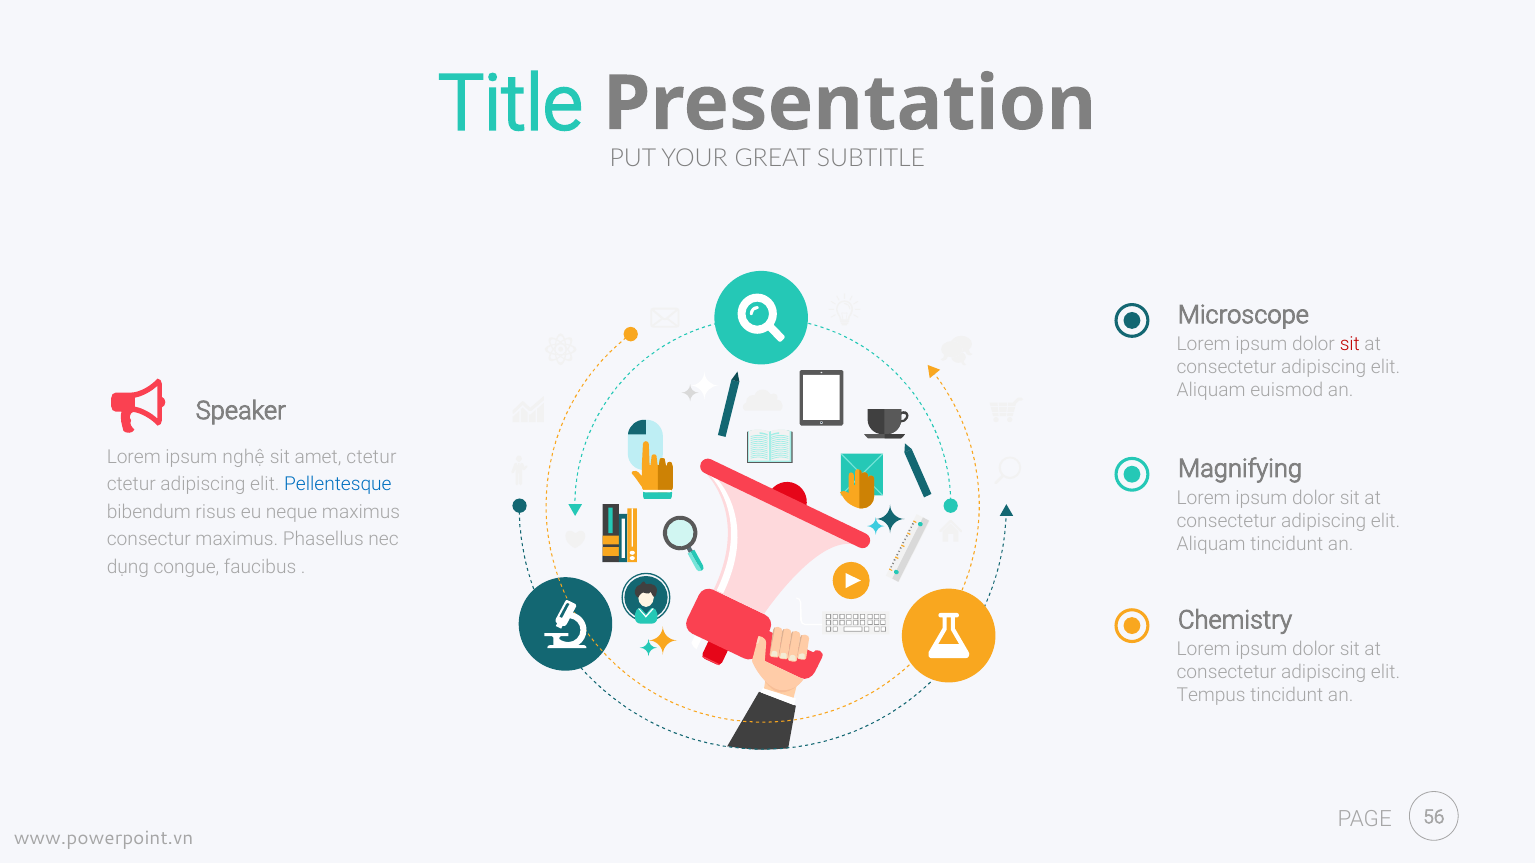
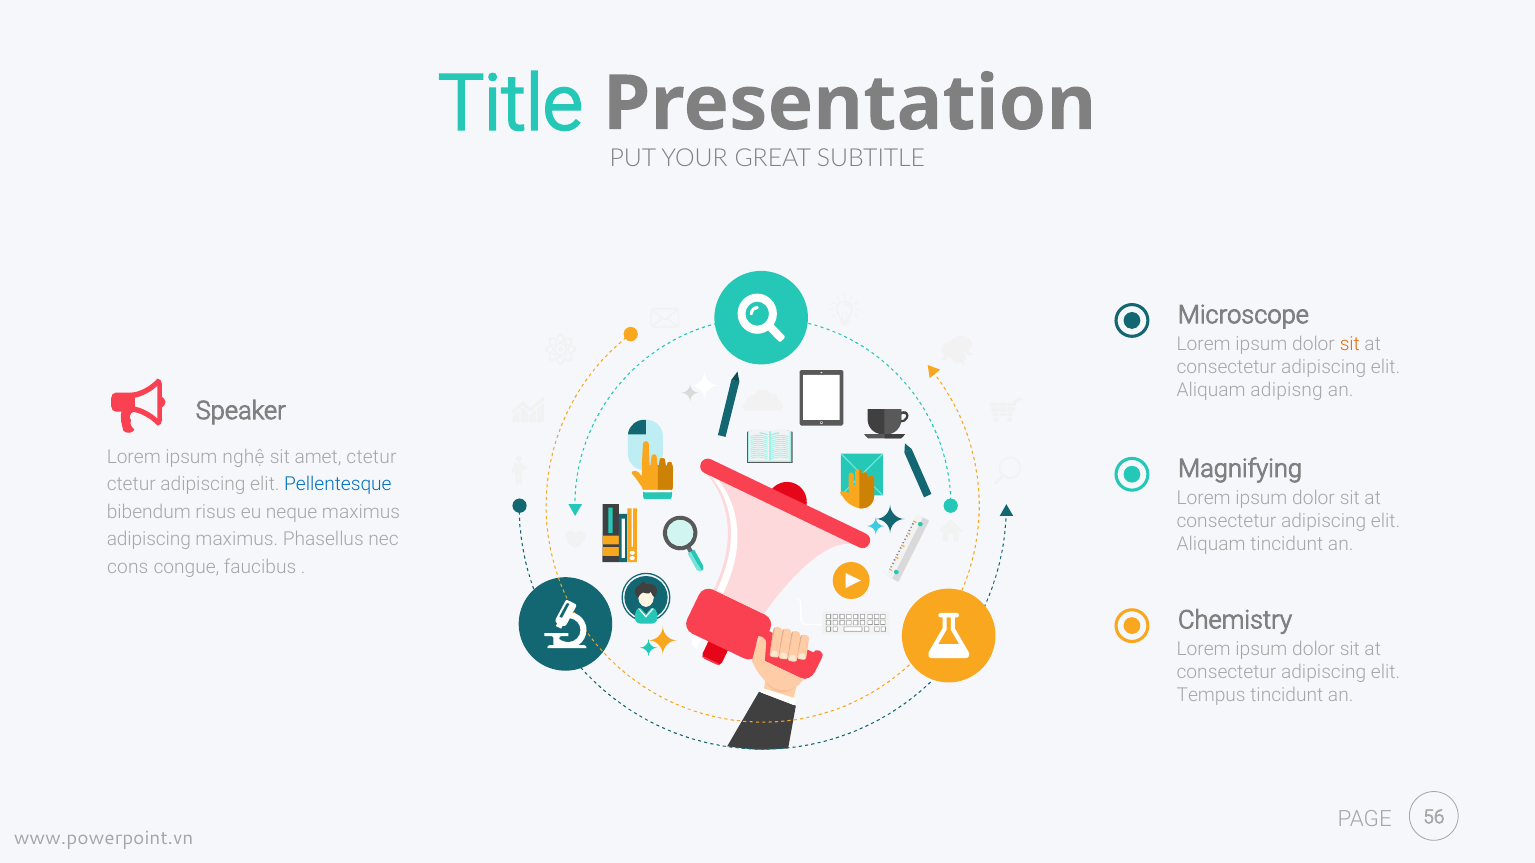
sit at (1350, 344) colour: red -> orange
euismod: euismod -> adipisng
consectur at (149, 540): consectur -> adipiscing
dụng: dụng -> cons
